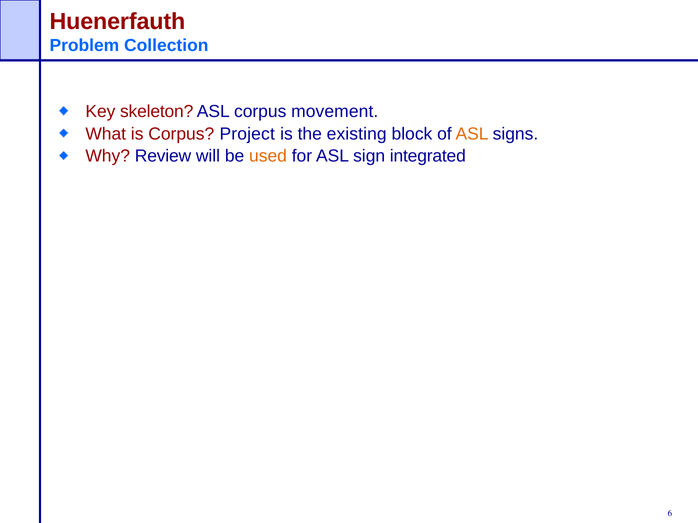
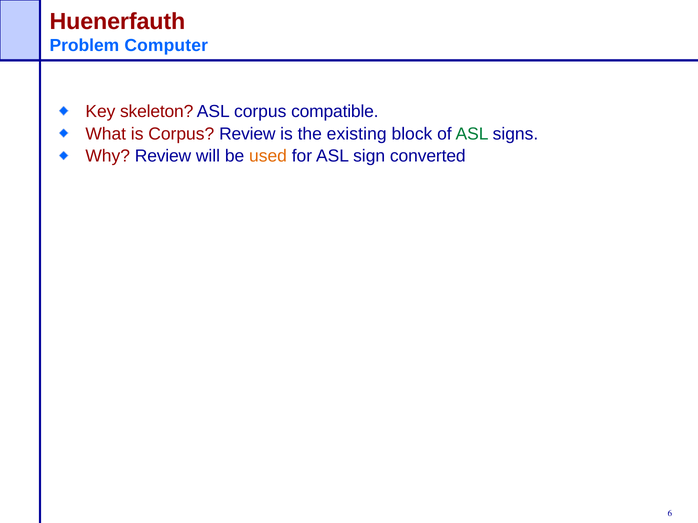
Collection: Collection -> Computer
movement: movement -> compatible
Corpus Project: Project -> Review
ASL at (472, 134) colour: orange -> green
integrated: integrated -> converted
